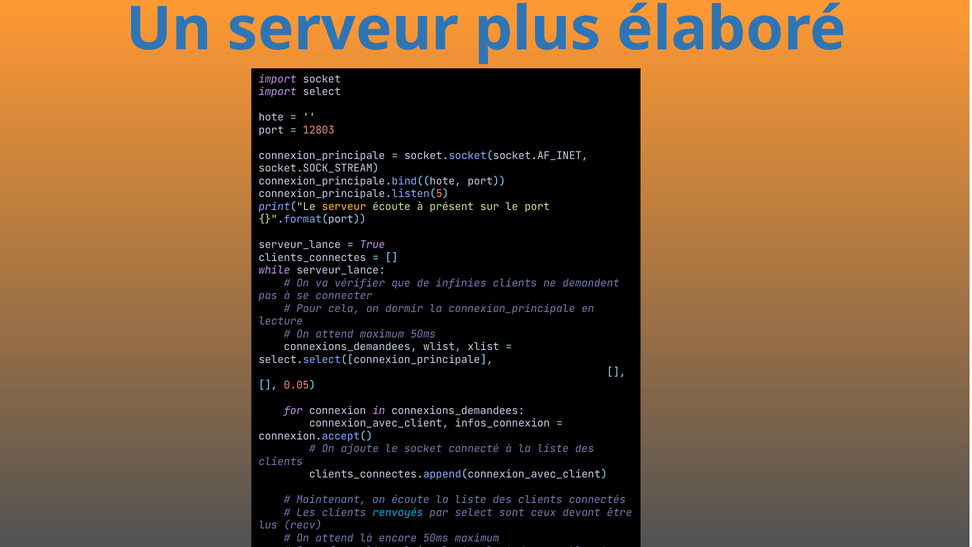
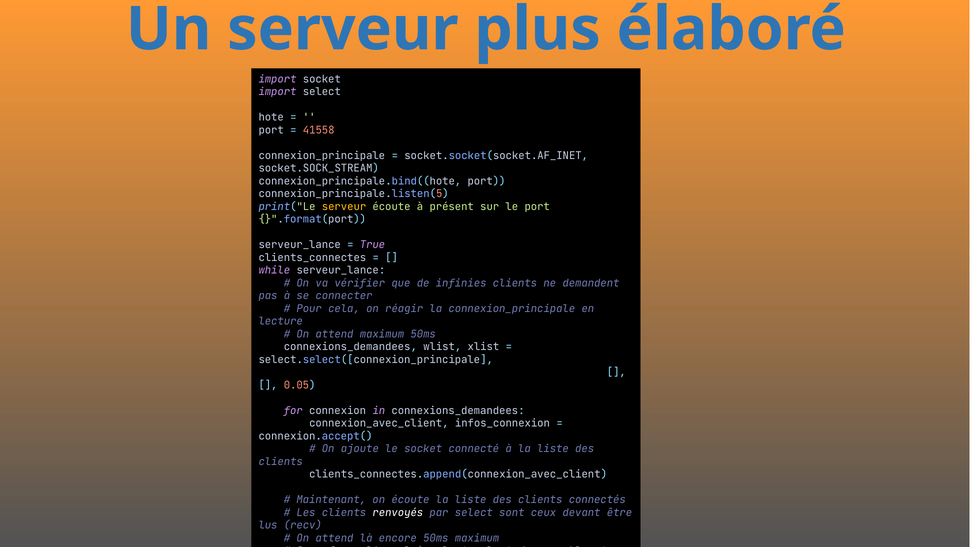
12803: 12803 -> 41558
dormir: dormir -> réagir
renvoyés colour: light blue -> white
